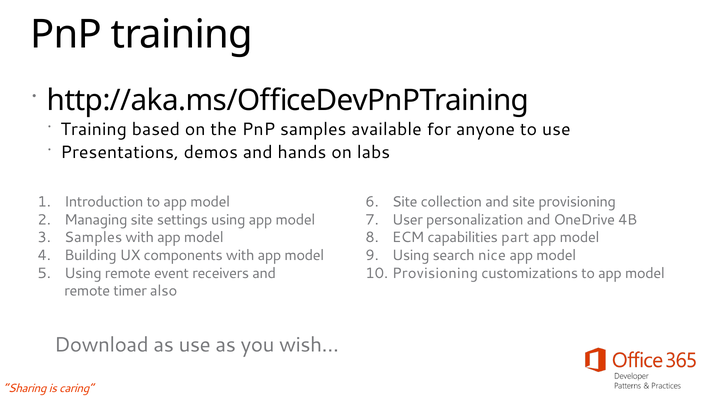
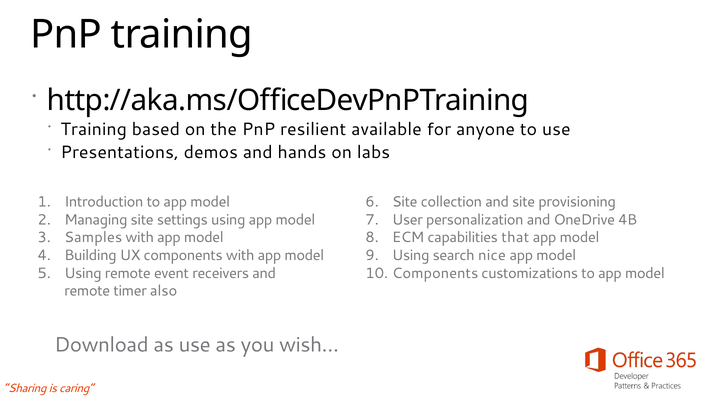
PnP samples: samples -> resilient
part: part -> that
Provisioning at (435, 273): Provisioning -> Components
